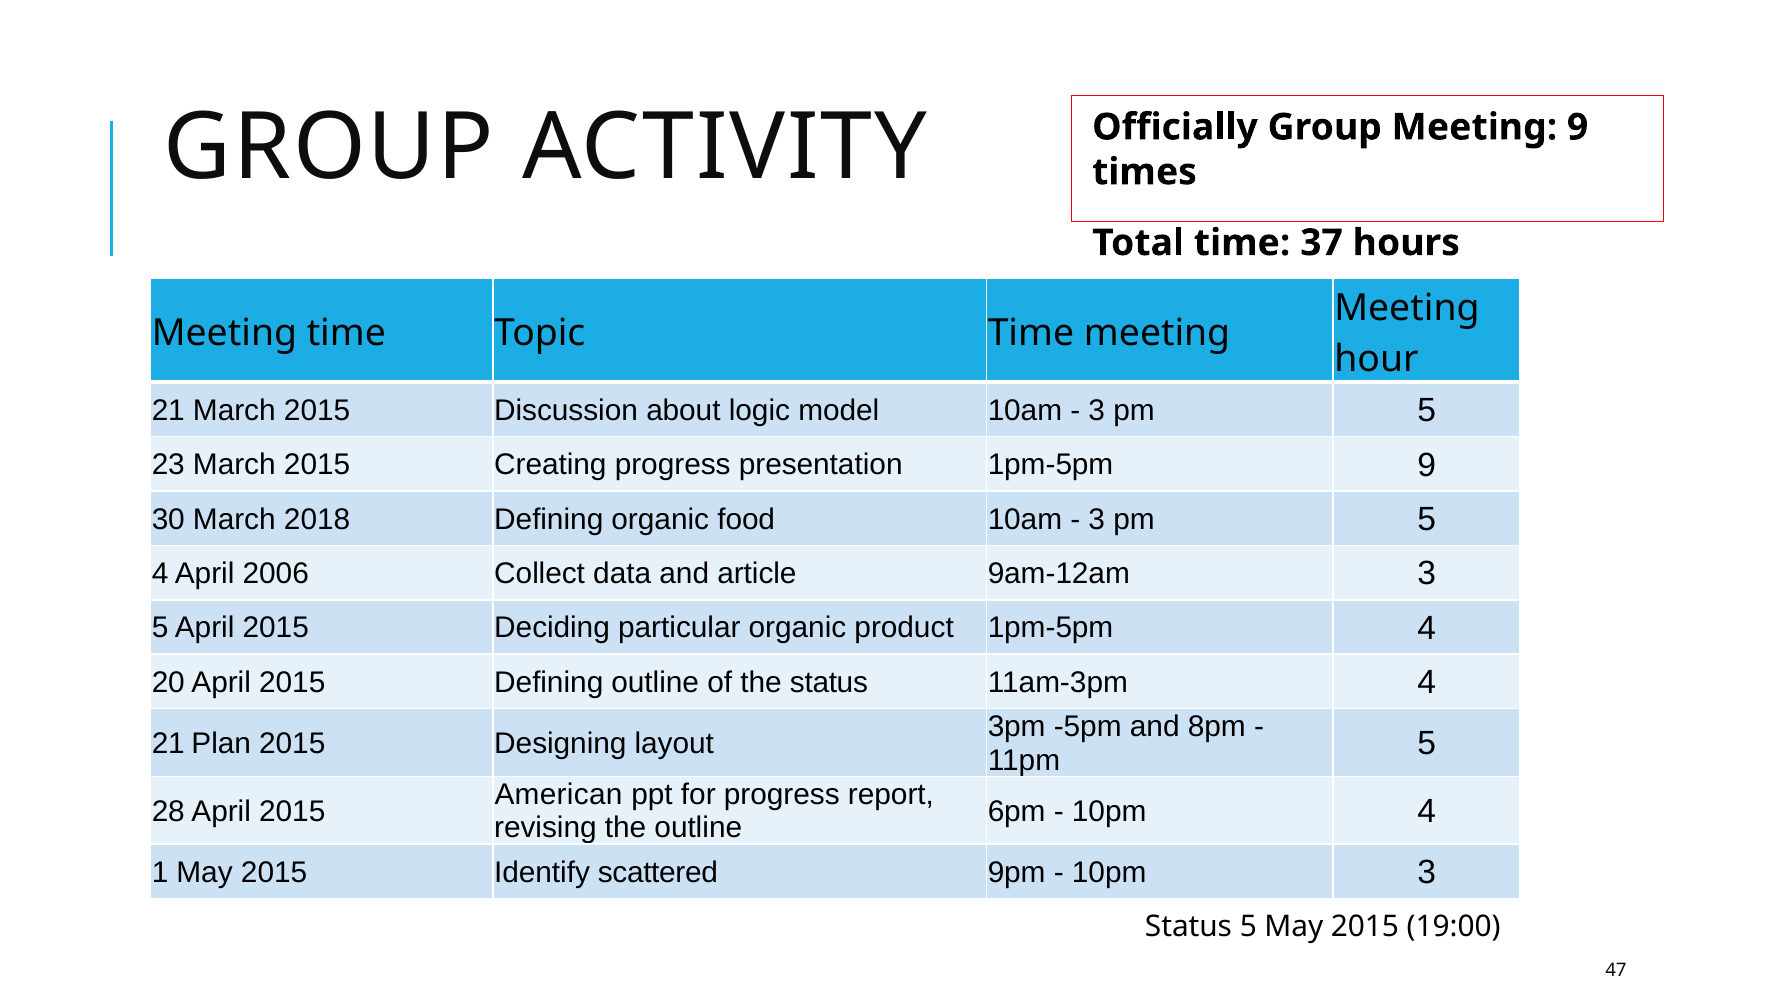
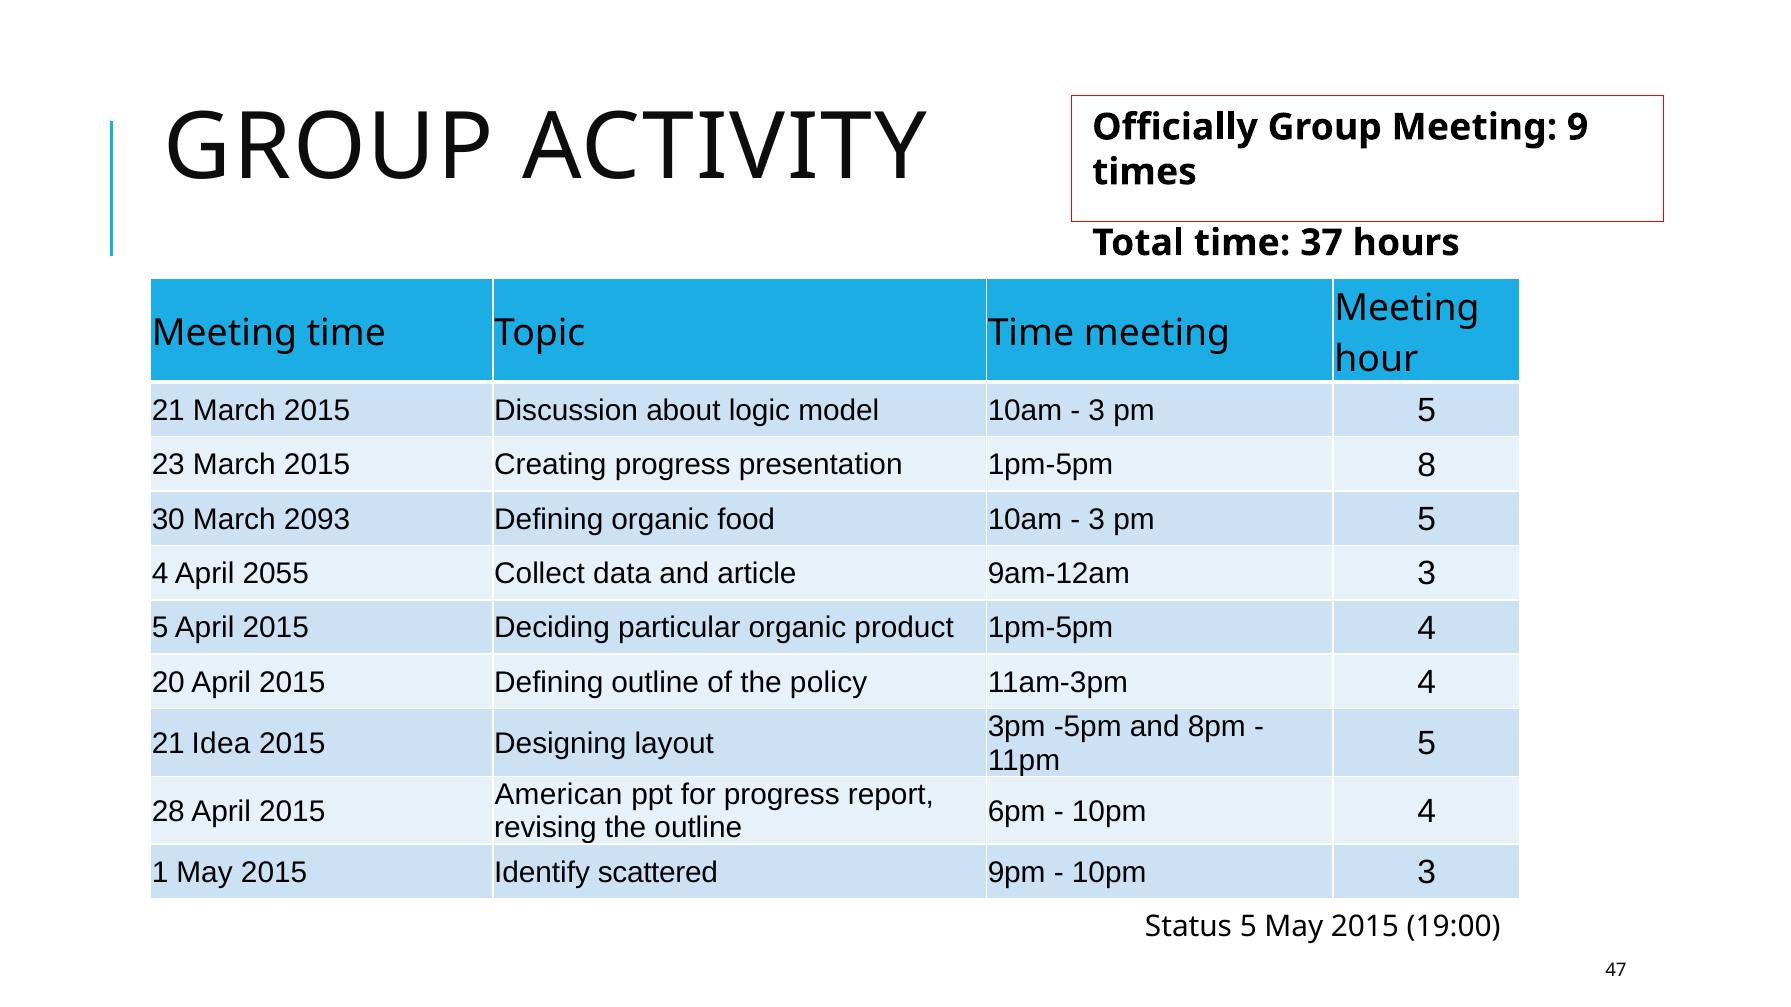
1pm-5pm 9: 9 -> 8
2018: 2018 -> 2093
2006: 2006 -> 2055
the status: status -> policy
Plan: Plan -> Idea
